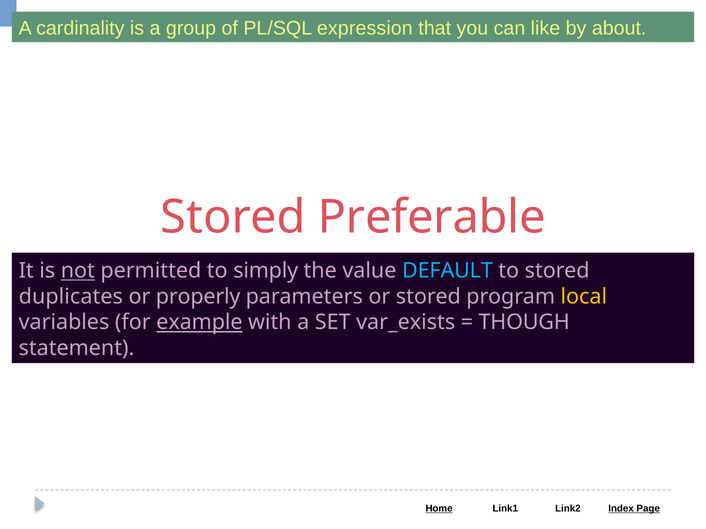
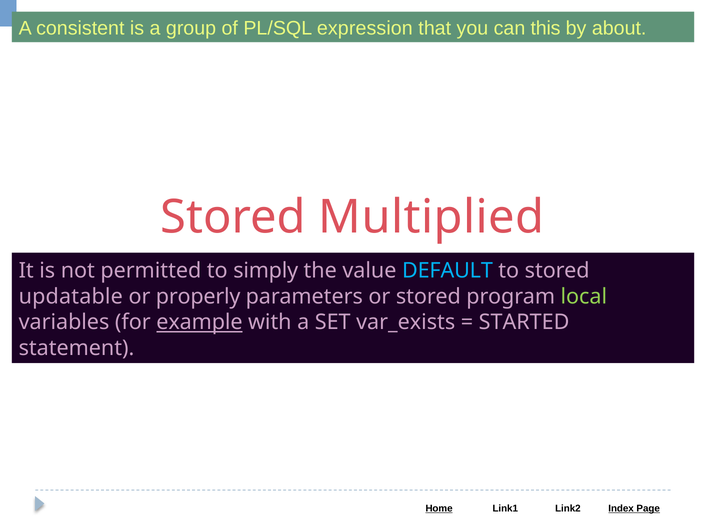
cardinality: cardinality -> consistent
like: like -> this
Preferable: Preferable -> Multiplied
not underline: present -> none
duplicates: duplicates -> updatable
local colour: yellow -> light green
THOUGH: THOUGH -> STARTED
